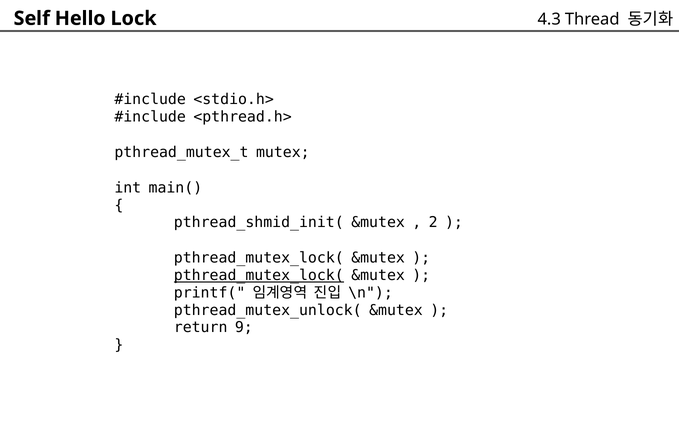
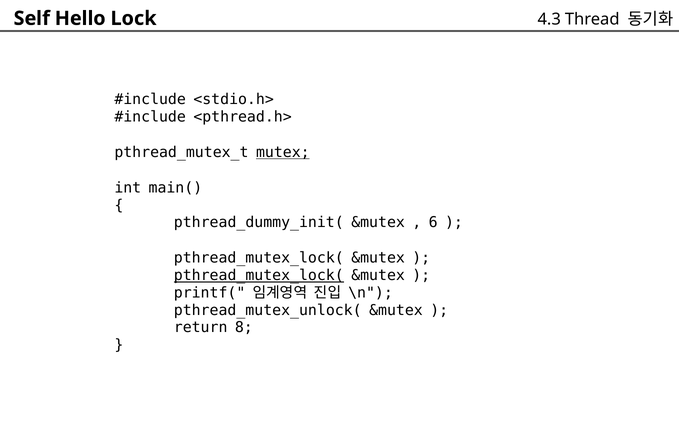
mutex underline: none -> present
pthread_shmid_init(: pthread_shmid_init( -> pthread_dummy_init(
2: 2 -> 6
9: 9 -> 8
